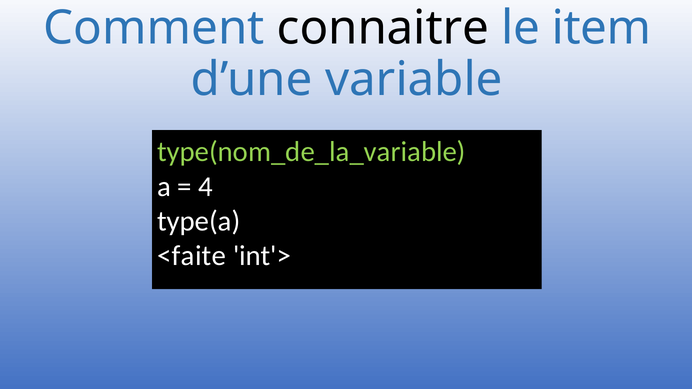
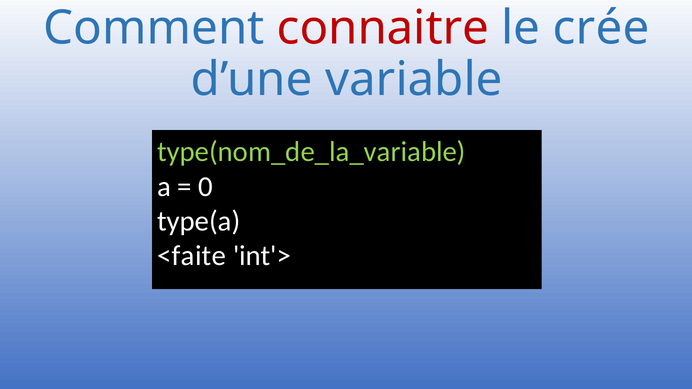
connaitre colour: black -> red
item: item -> crée
4: 4 -> 0
